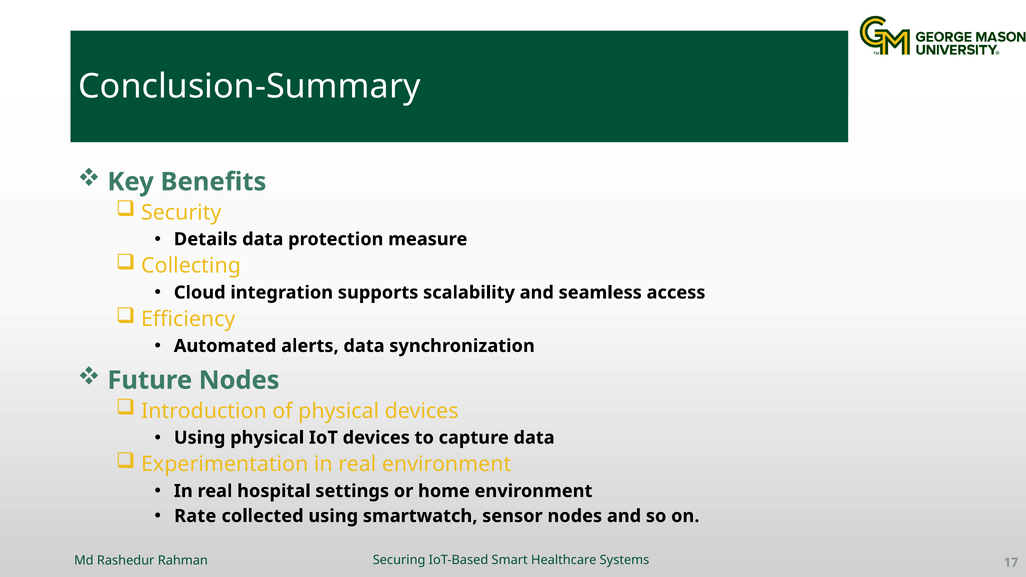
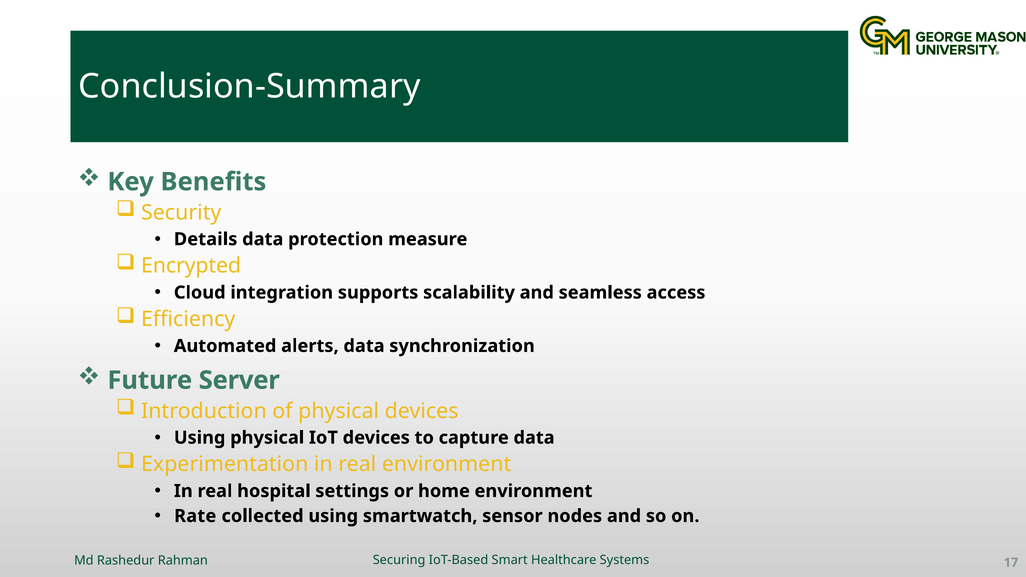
Collecting: Collecting -> Encrypted
Future Nodes: Nodes -> Server
